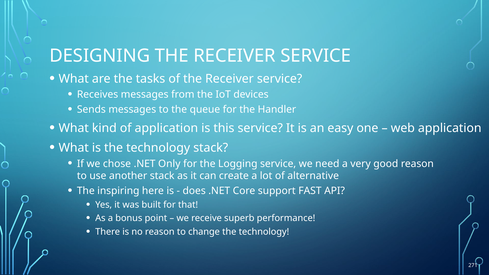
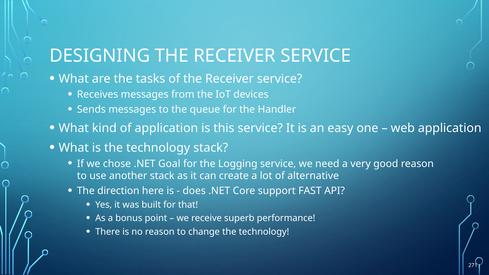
Only: Only -> Goal
inspiring: inspiring -> direction
